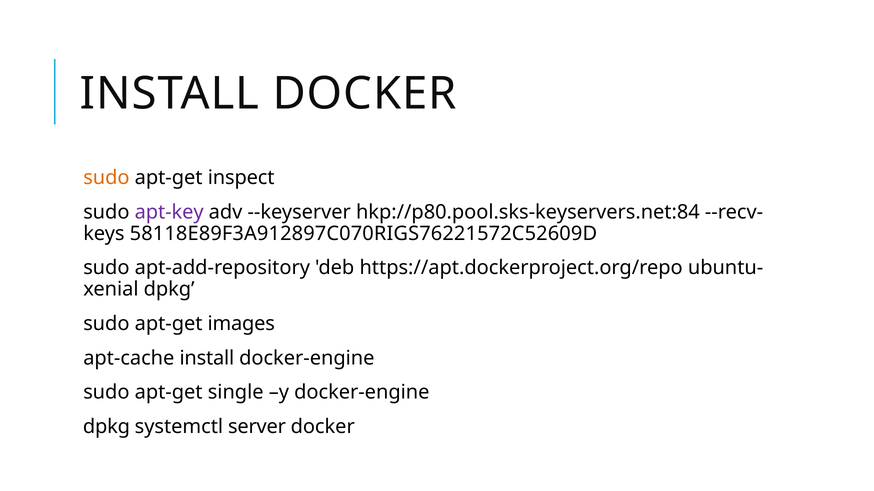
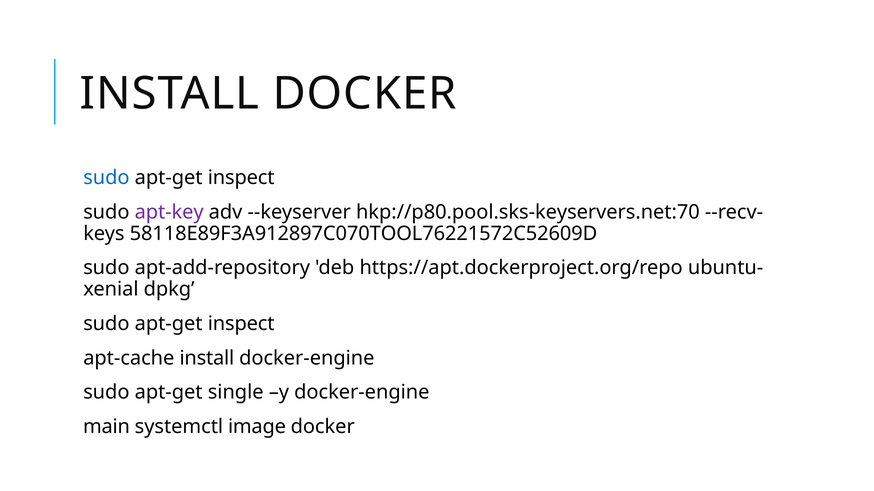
sudo at (106, 178) colour: orange -> blue
hkp://p80.pool.sks-keyservers.net:84: hkp://p80.pool.sks-keyservers.net:84 -> hkp://p80.pool.sks-keyservers.net:70
58118E89F3A912897C070RIGS76221572C52609D: 58118E89F3A912897C070RIGS76221572C52609D -> 58118E89F3A912897C070TOOL76221572C52609D
images at (241, 324): images -> inspect
dpkg at (106, 427): dpkg -> main
server: server -> image
